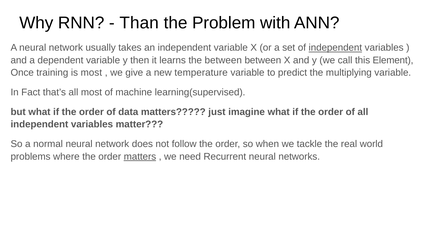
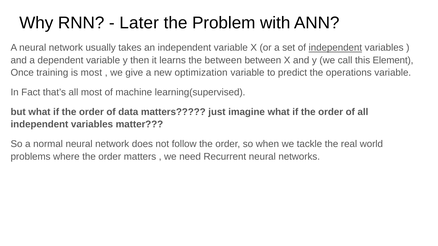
Than: Than -> Later
temperature: temperature -> optimization
multiplying: multiplying -> operations
matters at (140, 157) underline: present -> none
